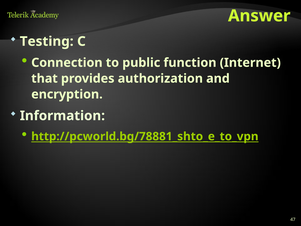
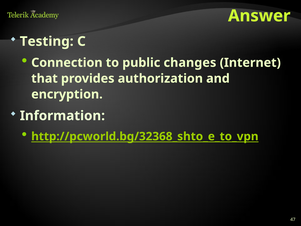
function: function -> changes
http://pcworld.bg/78881_shto_e_to_vpn: http://pcworld.bg/78881_shto_e_to_vpn -> http://pcworld.bg/32368_shto_e_to_vpn
